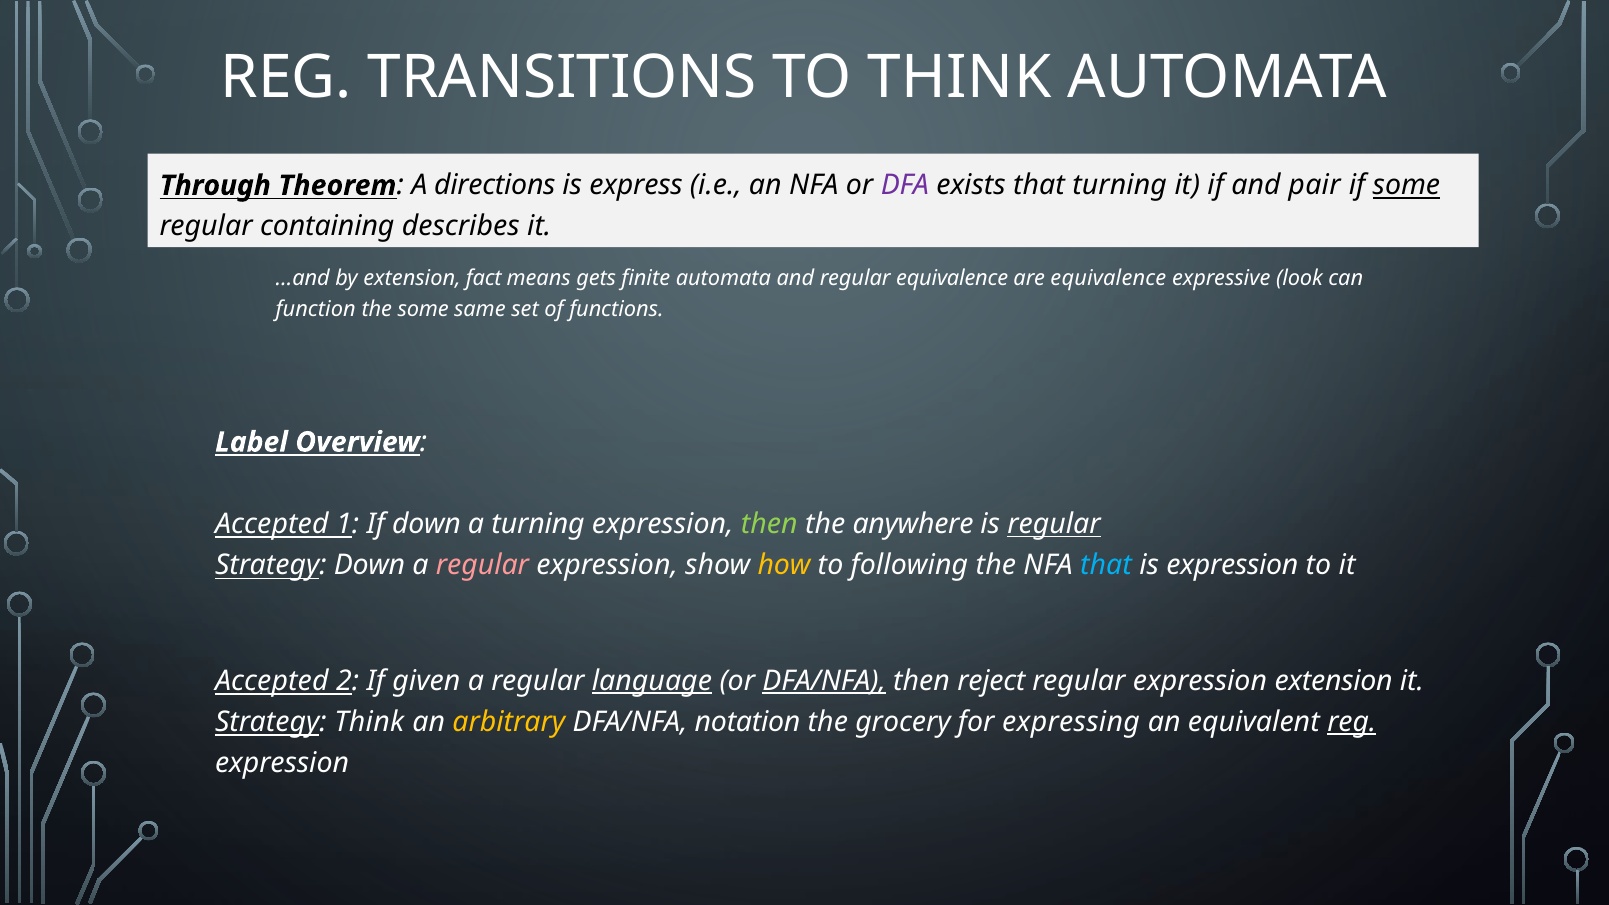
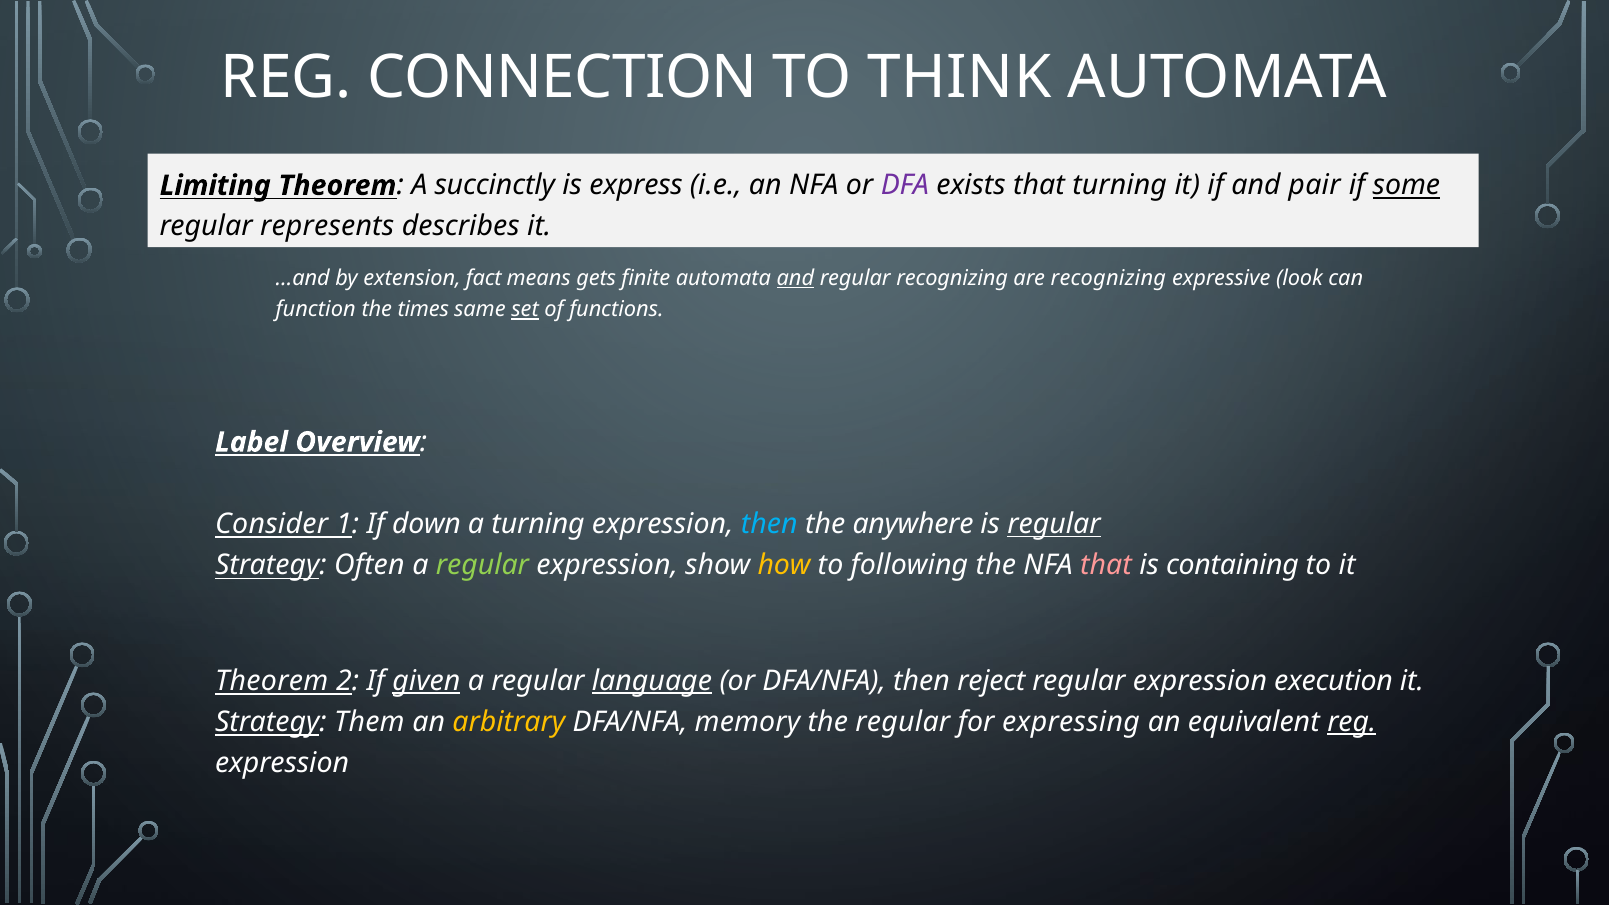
TRANSITIONS: TRANSITIONS -> CONNECTION
Through: Through -> Limiting
directions: directions -> succinctly
containing: containing -> represents
and at (795, 278) underline: none -> present
regular equivalence: equivalence -> recognizing
are equivalence: equivalence -> recognizing
the some: some -> times
set underline: none -> present
Accepted at (272, 524): Accepted -> Consider
then at (769, 524) colour: light green -> light blue
Strategy Down: Down -> Often
regular at (482, 565) colour: pink -> light green
that at (1106, 565) colour: light blue -> pink
is expression: expression -> containing
Accepted at (272, 681): Accepted -> Theorem
given underline: none -> present
DFA/NFA at (824, 681) underline: present -> none
expression extension: extension -> execution
Strategy Think: Think -> Them
notation: notation -> memory
the grocery: grocery -> regular
